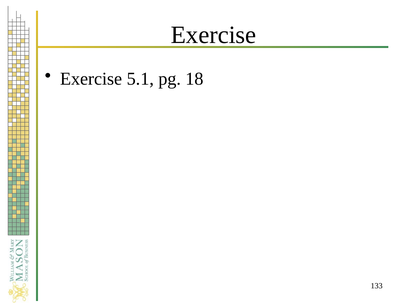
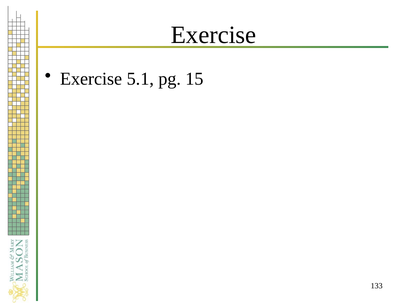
18: 18 -> 15
